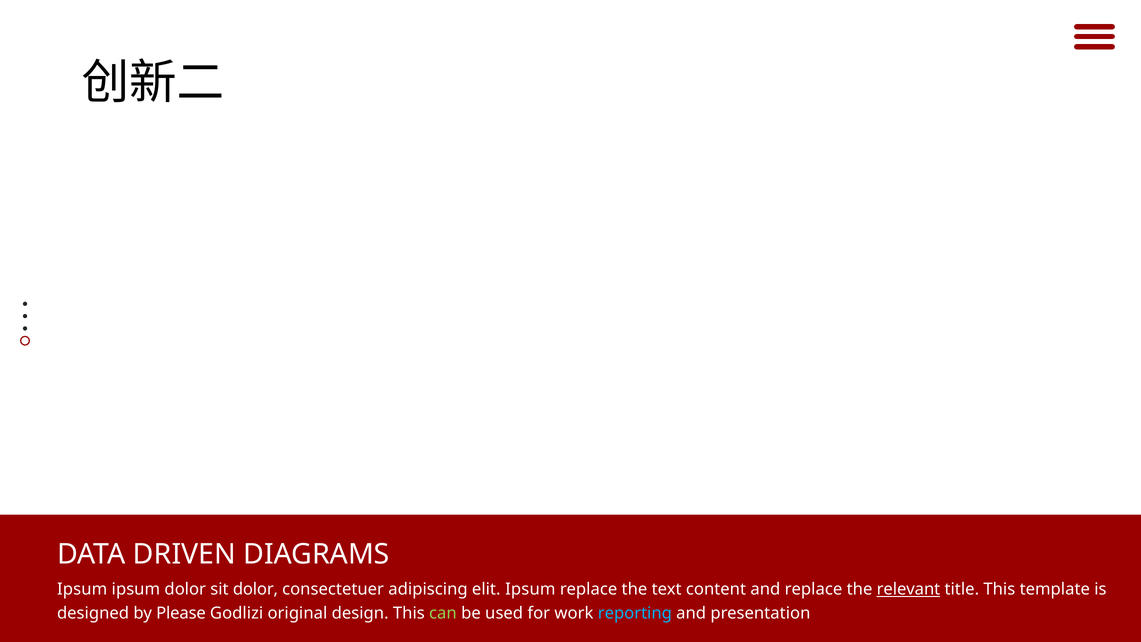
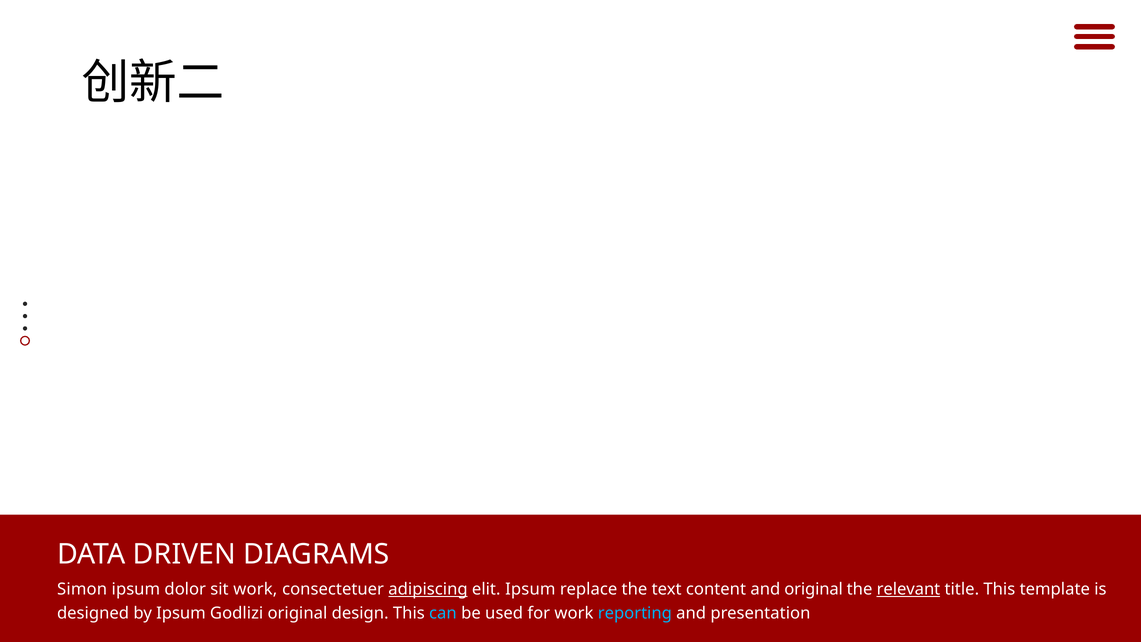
Ipsum at (82, 589): Ipsum -> Simon
sit dolor: dolor -> work
adipiscing underline: none -> present
and replace: replace -> original
by Please: Please -> Ipsum
can colour: light green -> light blue
